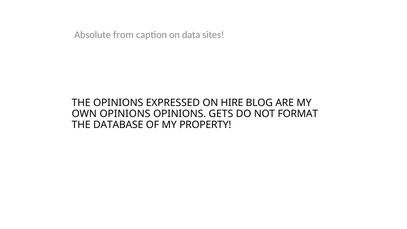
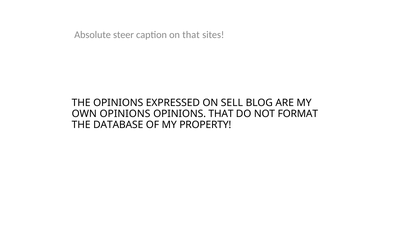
from: from -> steer
on data: data -> that
HIRE: HIRE -> SELL
OPINIONS GETS: GETS -> THAT
